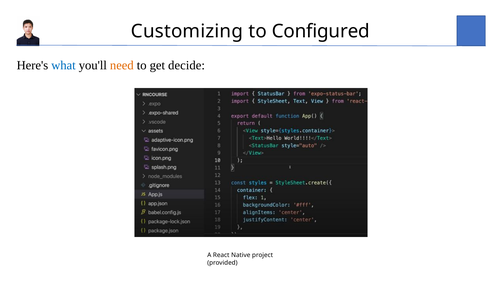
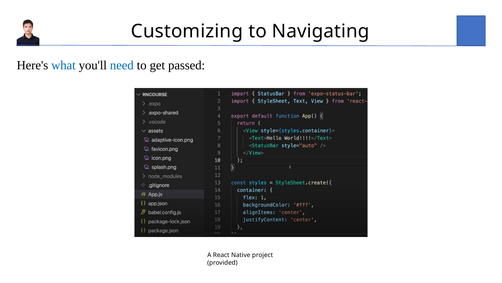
Configured: Configured -> Navigating
need colour: orange -> blue
decide: decide -> passed
